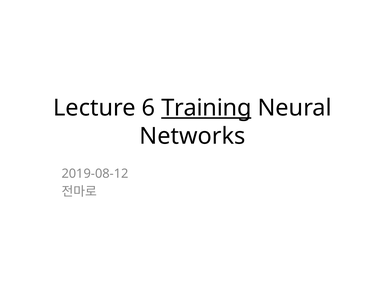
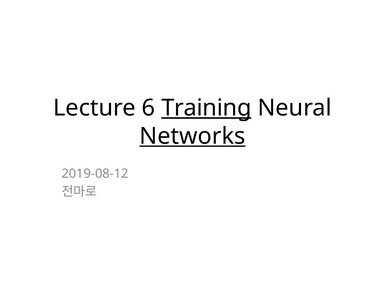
Networks underline: none -> present
